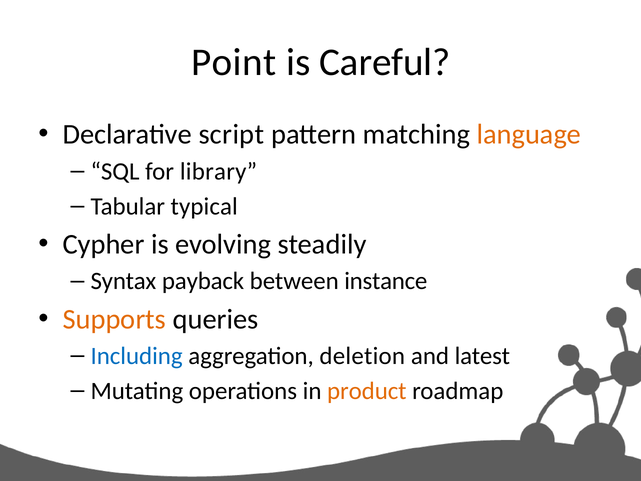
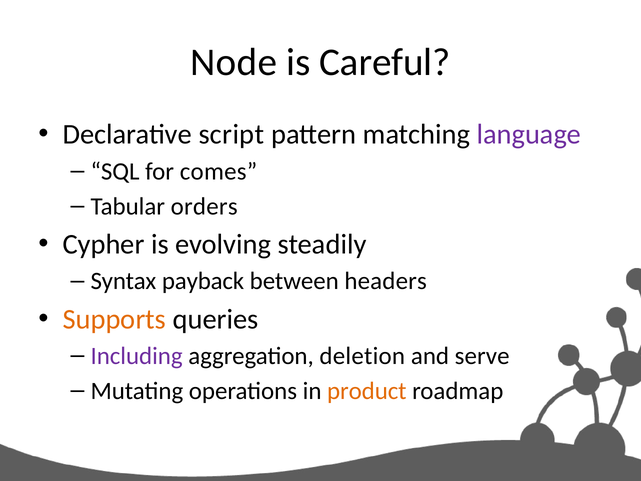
Point: Point -> Node
language colour: orange -> purple
library: library -> comes
typical: typical -> orders
instance: instance -> headers
Including colour: blue -> purple
latest: latest -> serve
